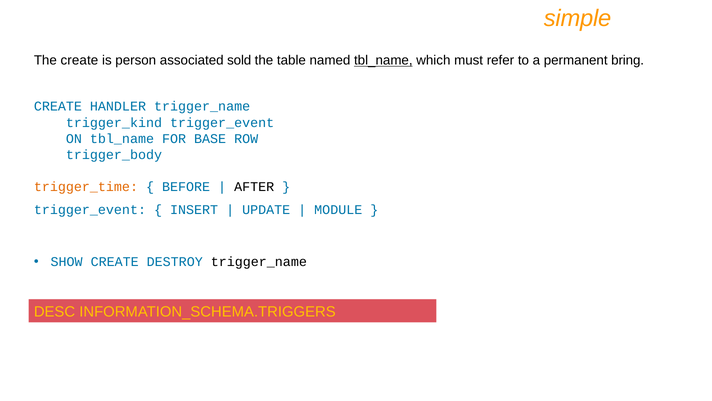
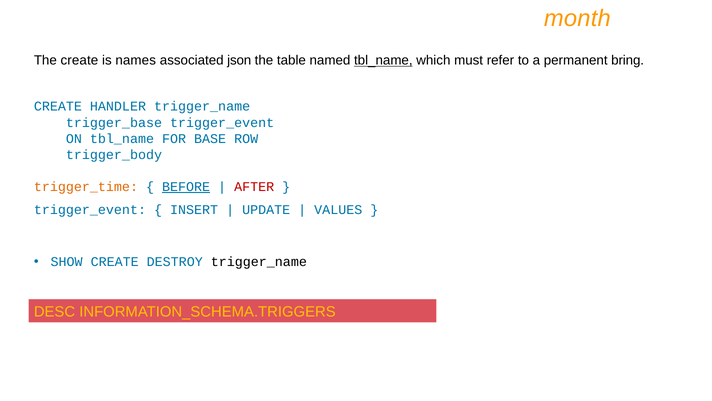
simple: simple -> month
person: person -> names
sold: sold -> json
trigger_kind: trigger_kind -> trigger_base
BEFORE underline: none -> present
AFTER colour: black -> red
MODULE: MODULE -> VALUES
